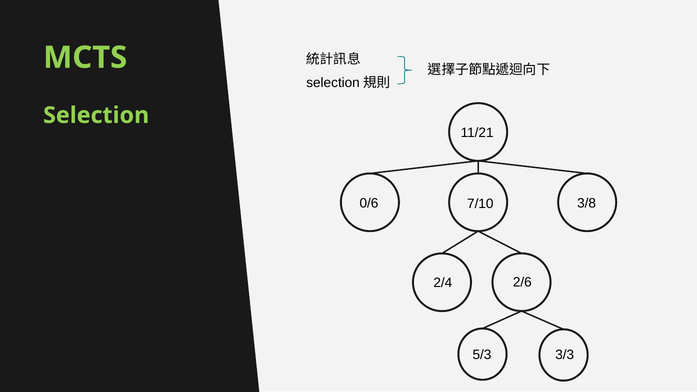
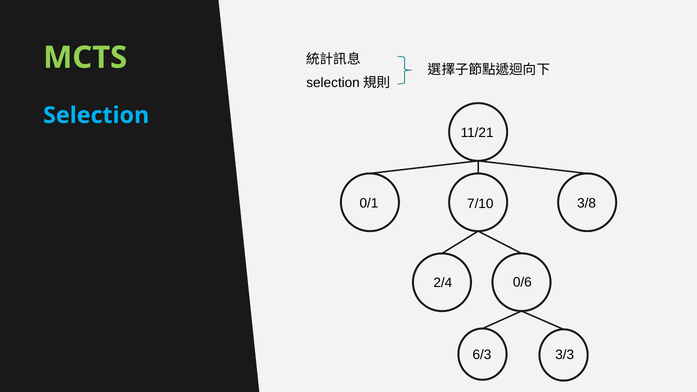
Selection colour: light green -> light blue
0/6: 0/6 -> 0/1
2/6: 2/6 -> 0/6
5/3: 5/3 -> 6/3
